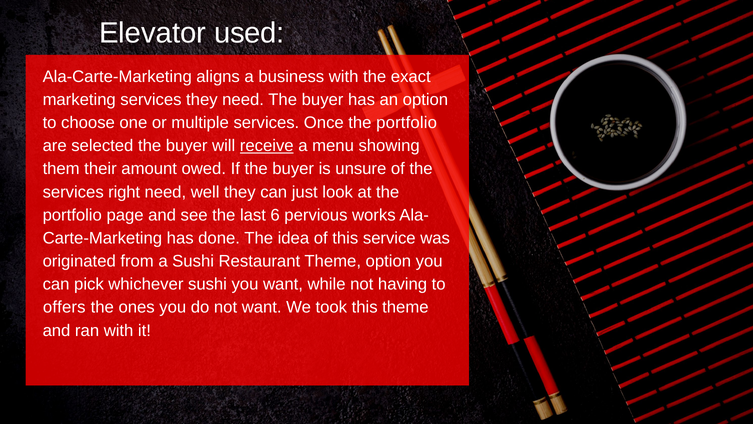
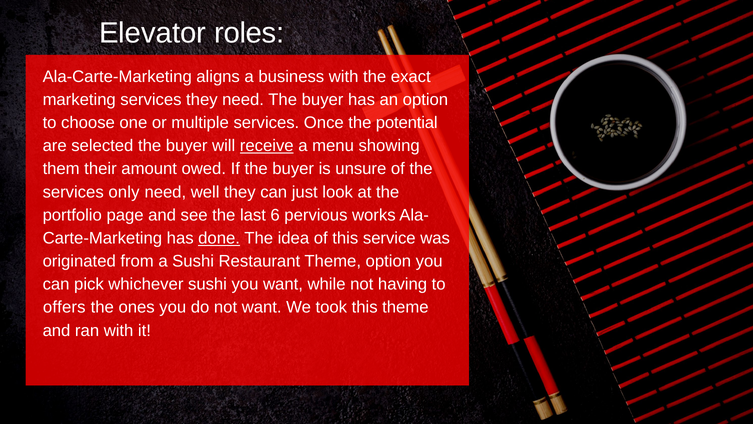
used: used -> roles
Once the portfolio: portfolio -> potential
right: right -> only
done underline: none -> present
